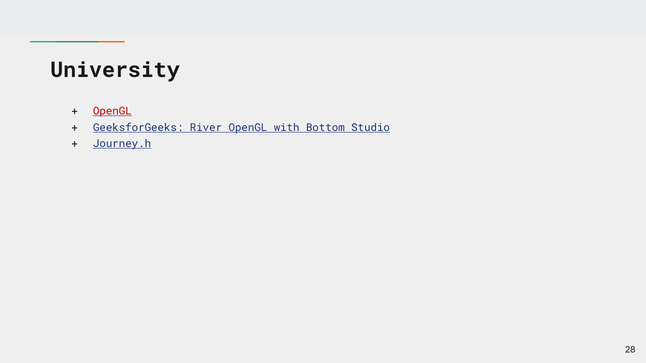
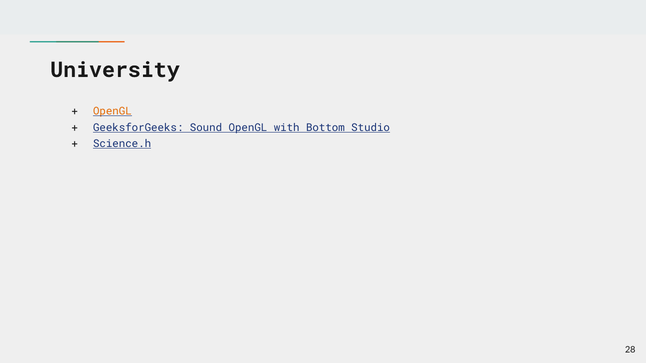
OpenGL at (112, 111) colour: red -> orange
River: River -> Sound
Journey.h: Journey.h -> Science.h
